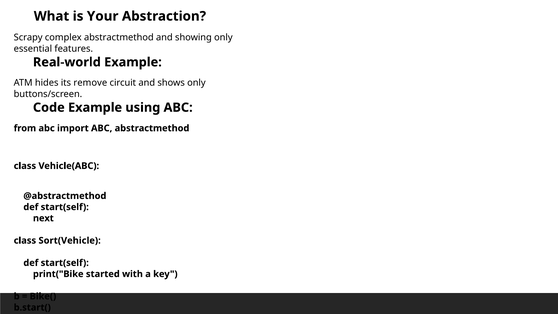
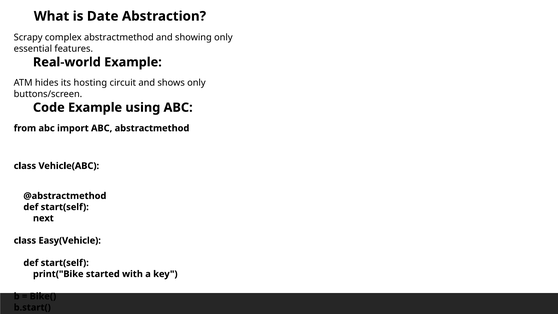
Your: Your -> Date
remove: remove -> hosting
Sort(Vehicle: Sort(Vehicle -> Easy(Vehicle
